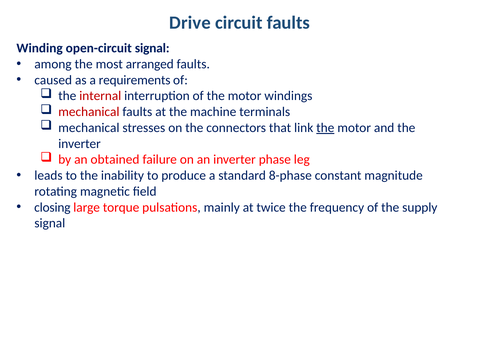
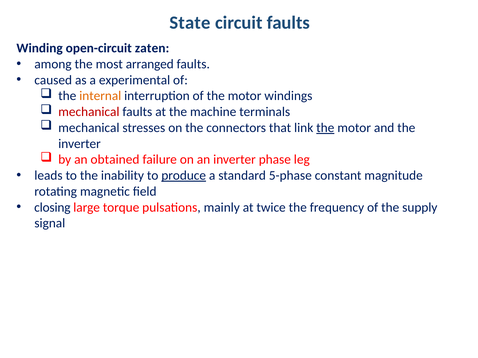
Drive: Drive -> State
open-circuit signal: signal -> zaten
requirements: requirements -> experimental
internal colour: red -> orange
produce underline: none -> present
8-phase: 8-phase -> 5-phase
